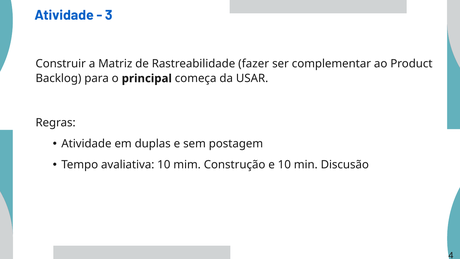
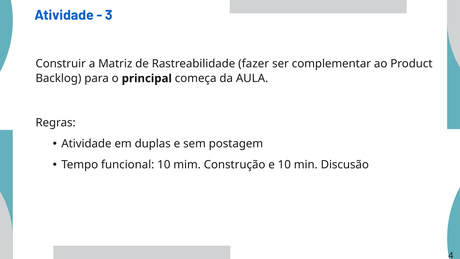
USAR: USAR -> AULA
avaliativa: avaliativa -> funcional
